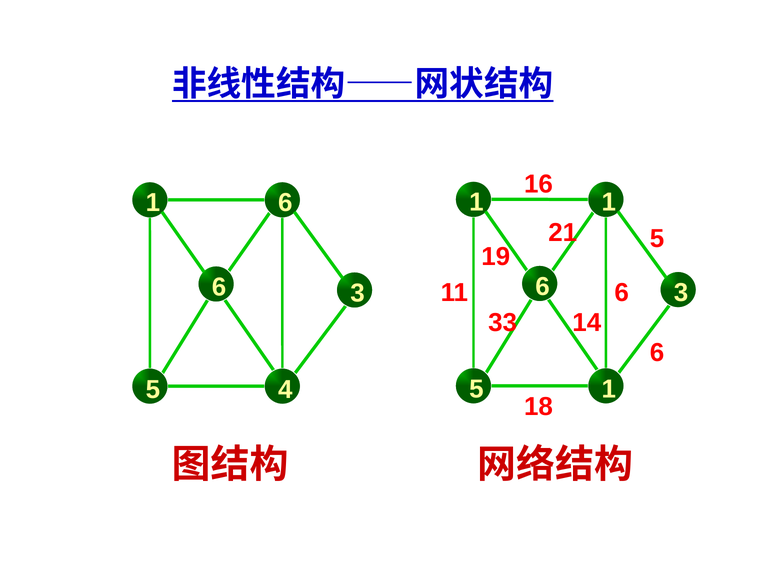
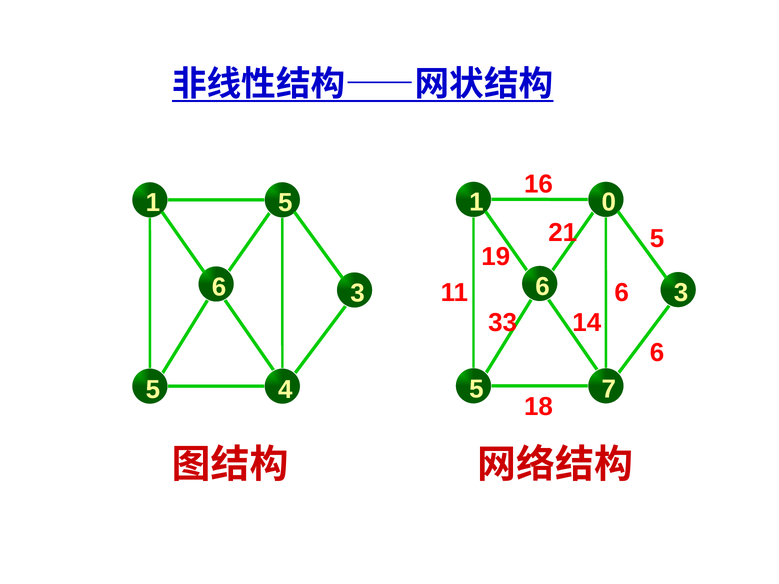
1 1: 1 -> 0
1 6: 6 -> 5
5 1: 1 -> 7
